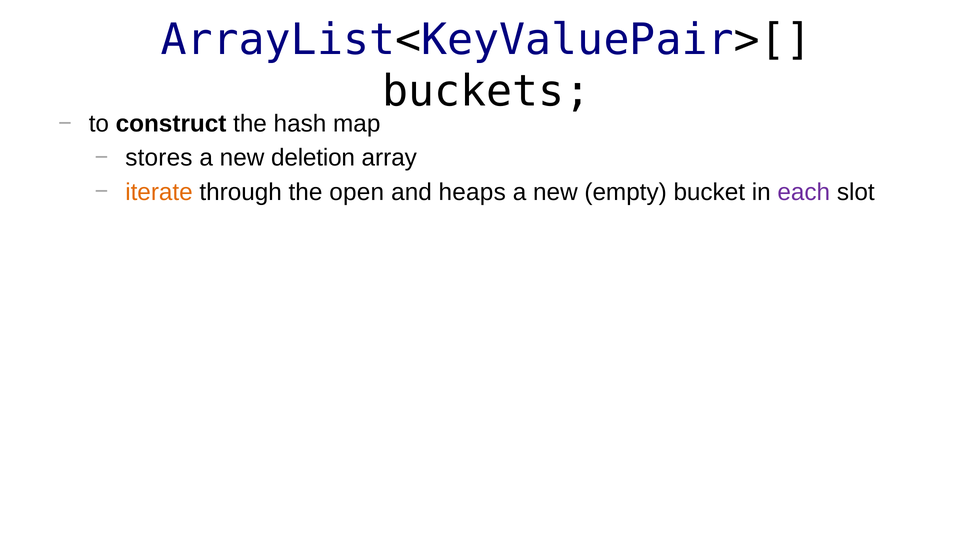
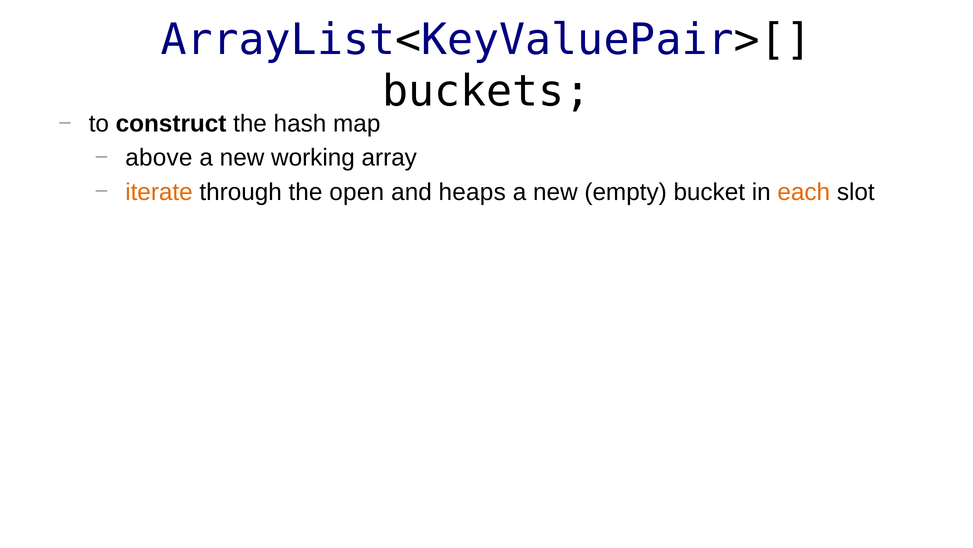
stores: stores -> above
deletion: deletion -> working
each colour: purple -> orange
